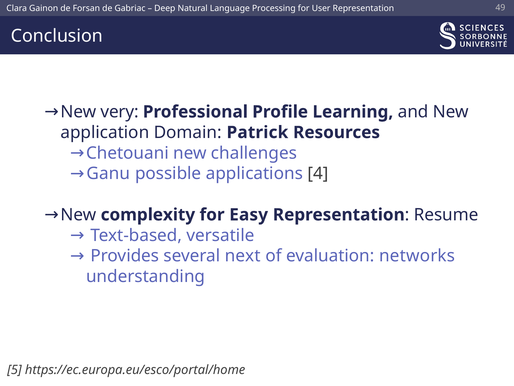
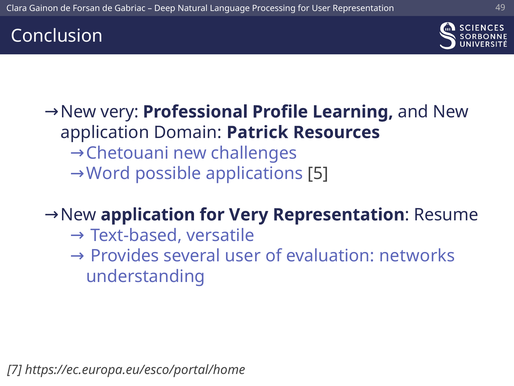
Ganu: Ganu -> Word
4: 4 -> 5
complexity at (148, 214): complexity -> application
for Easy: Easy -> Very
several next: next -> user
5: 5 -> 7
